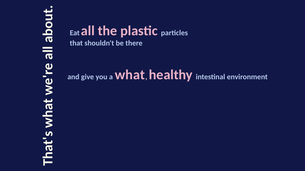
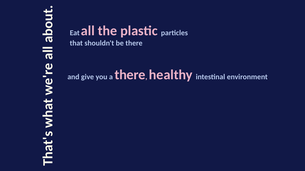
a what: what -> there
